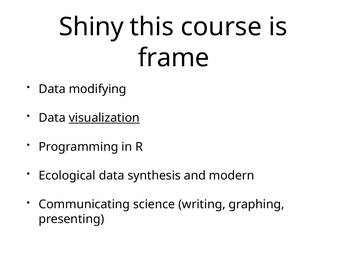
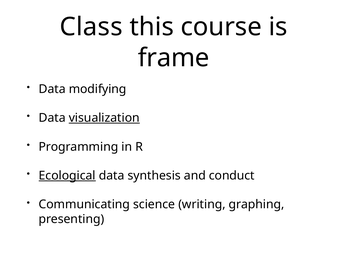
Shiny: Shiny -> Class
Ecological underline: none -> present
modern: modern -> conduct
